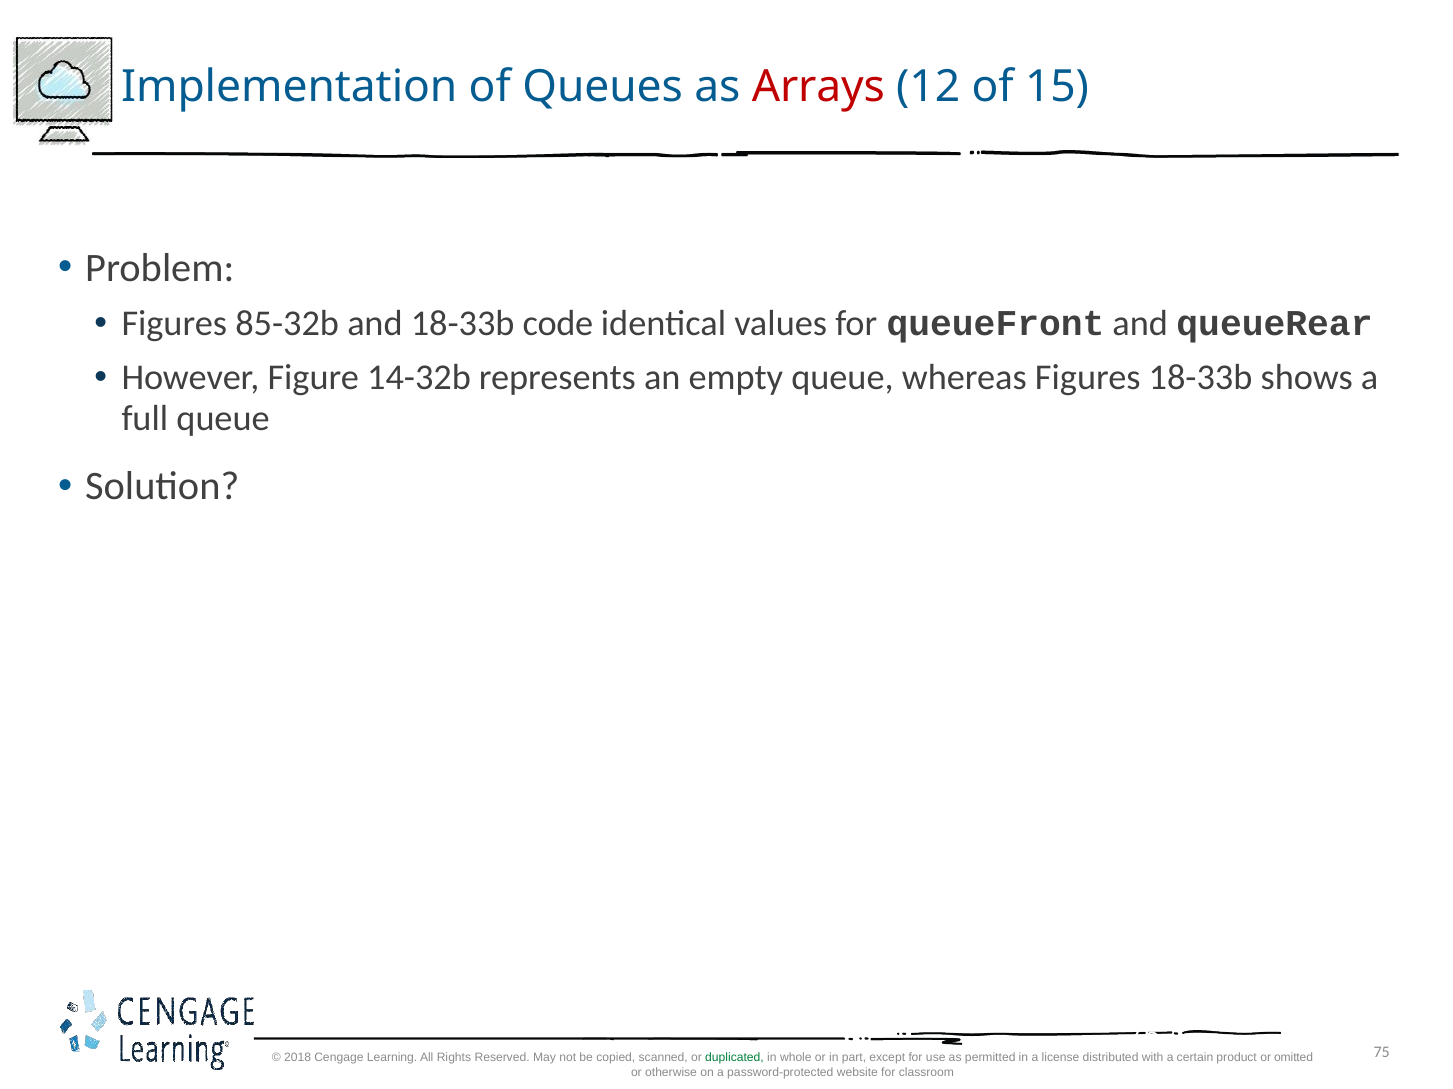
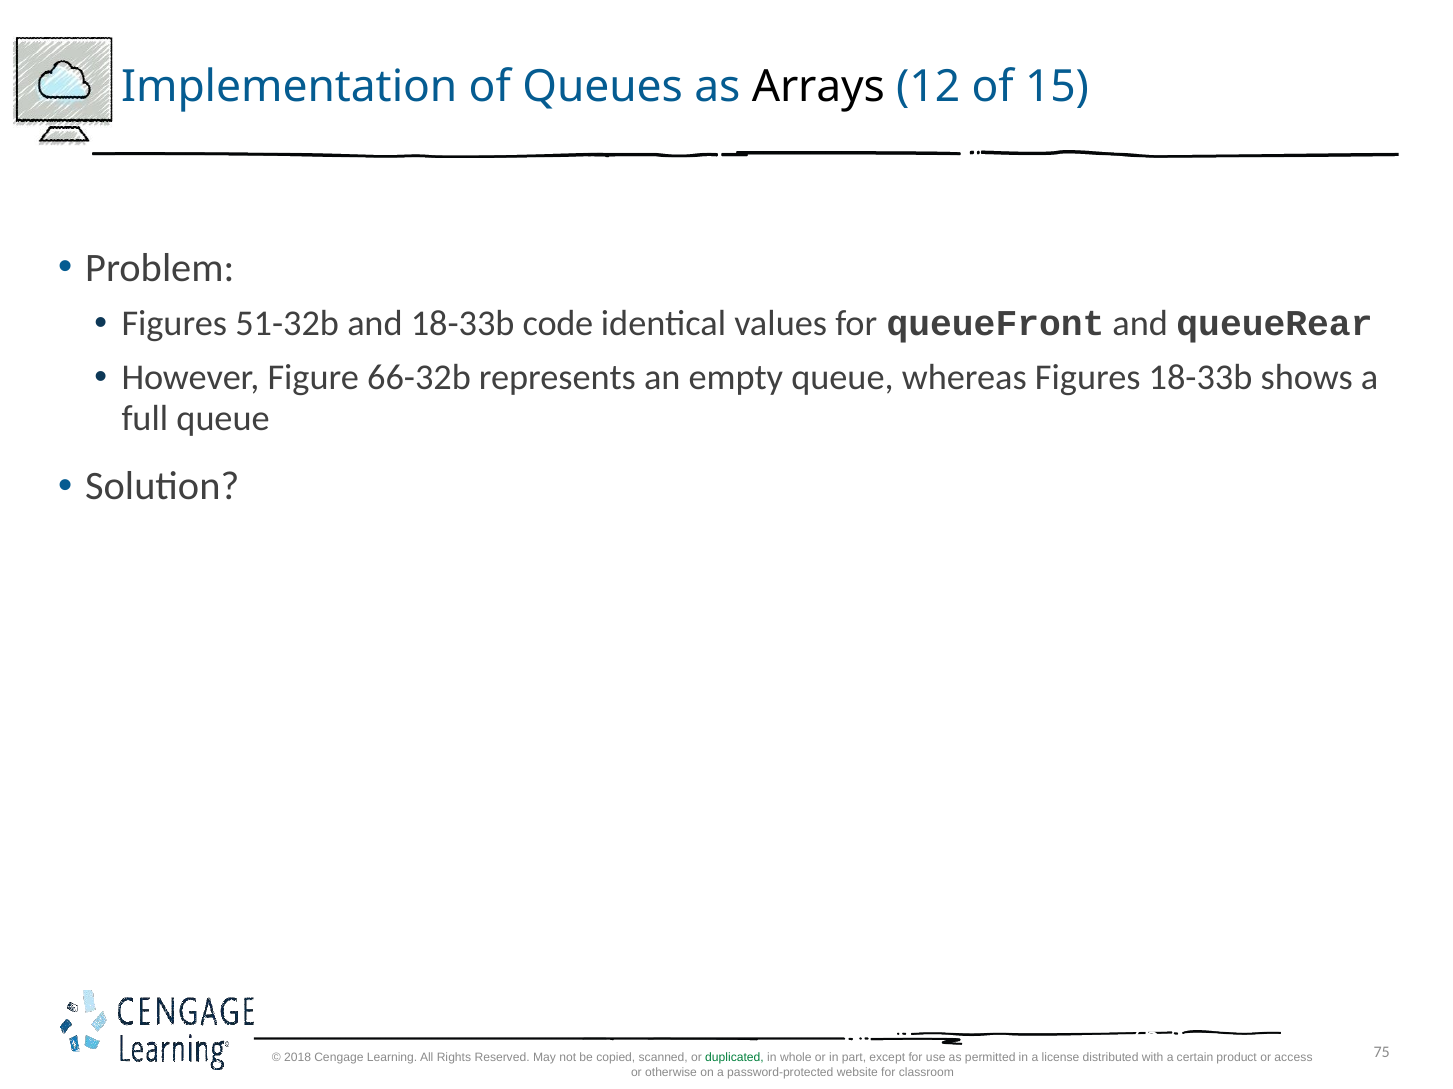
Arrays colour: red -> black
85-32b: 85-32b -> 51-32b
14-32b: 14-32b -> 66-32b
omitted: omitted -> access
